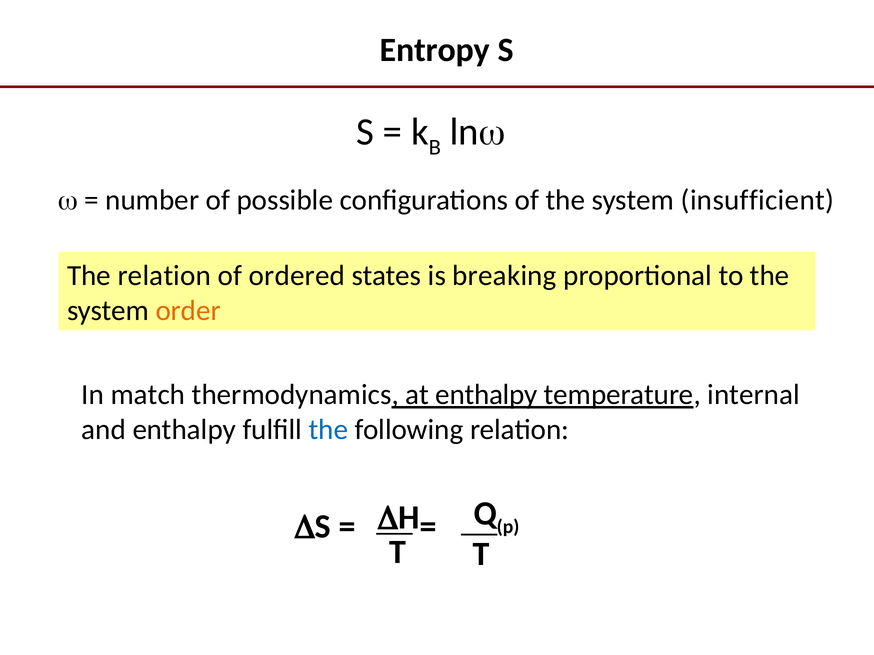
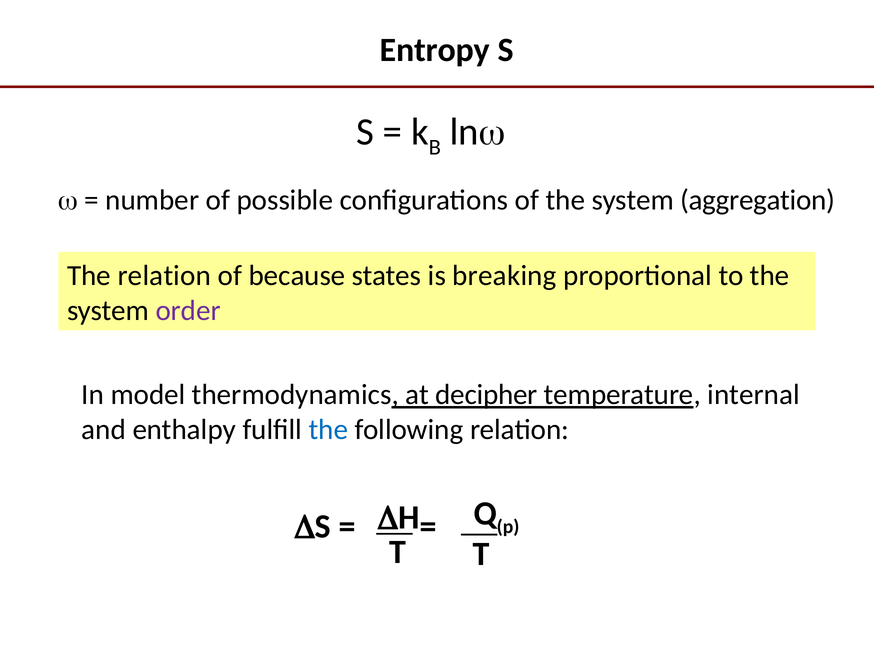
insufficient: insufficient -> aggregation
ordered: ordered -> because
order colour: orange -> purple
match: match -> model
at enthalpy: enthalpy -> decipher
